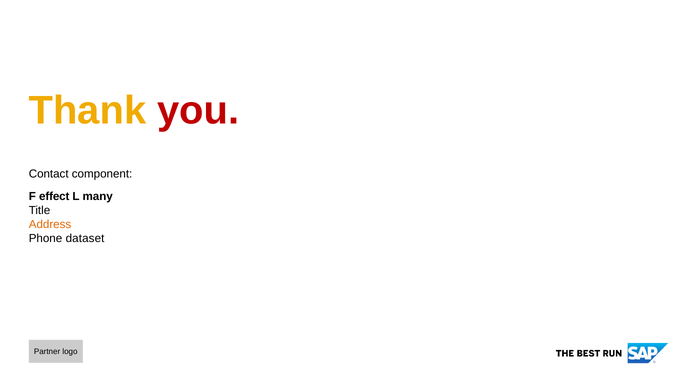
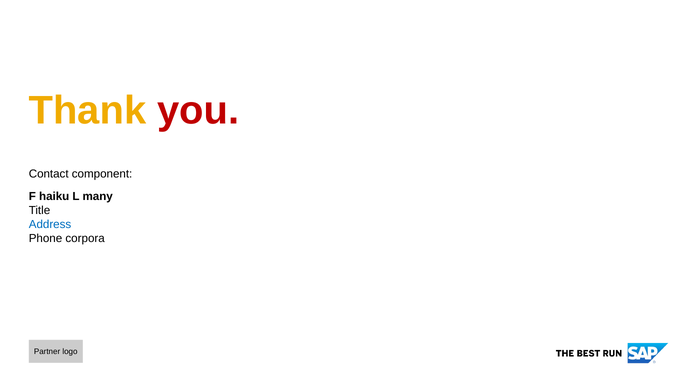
effect: effect -> haiku
Address colour: orange -> blue
dataset: dataset -> corpora
